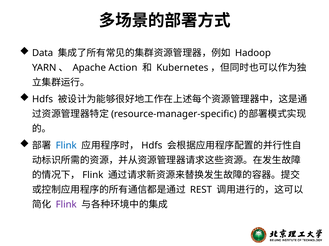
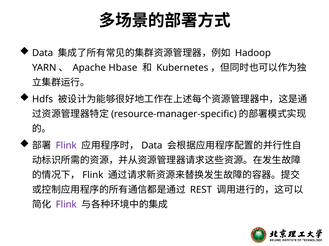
Action: Action -> Hbase
Flink at (66, 146) colour: blue -> purple
Hdfs at (152, 146): Hdfs -> Data
